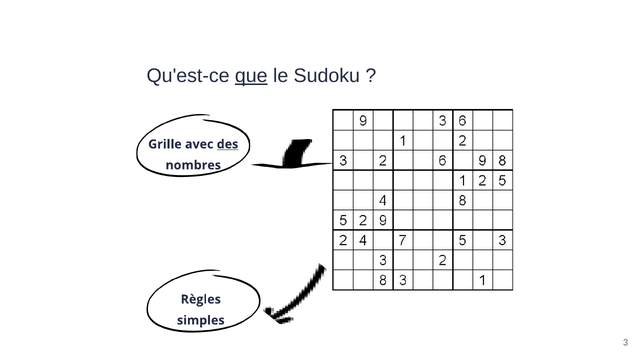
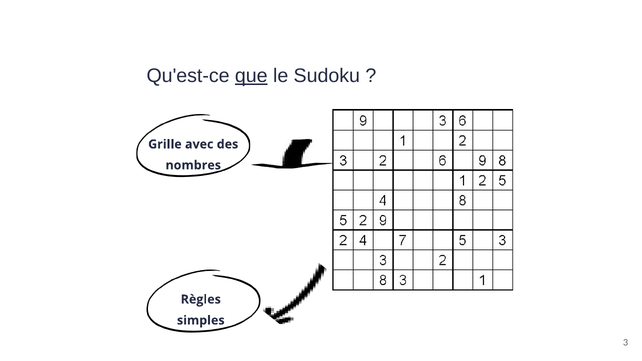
des underline: present -> none
